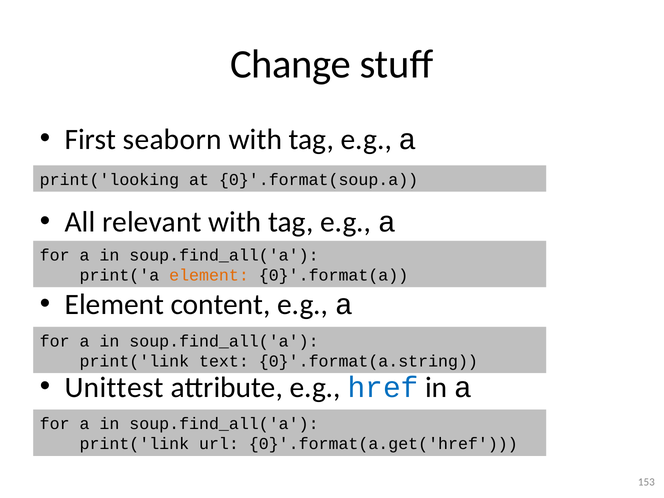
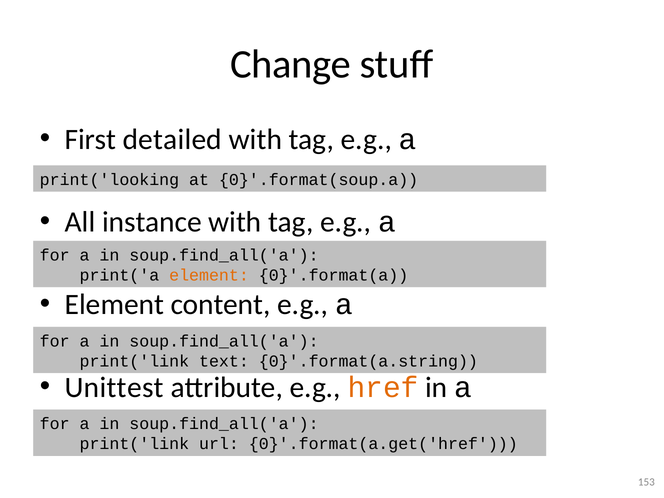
seaborn: seaborn -> detailed
relevant: relevant -> instance
href colour: blue -> orange
